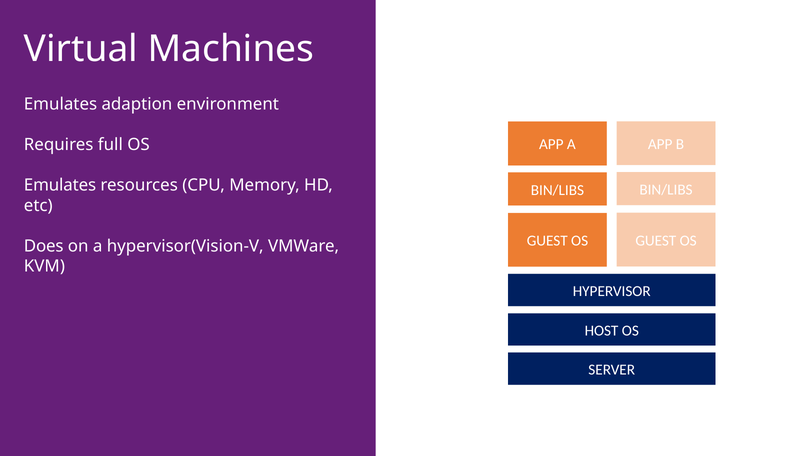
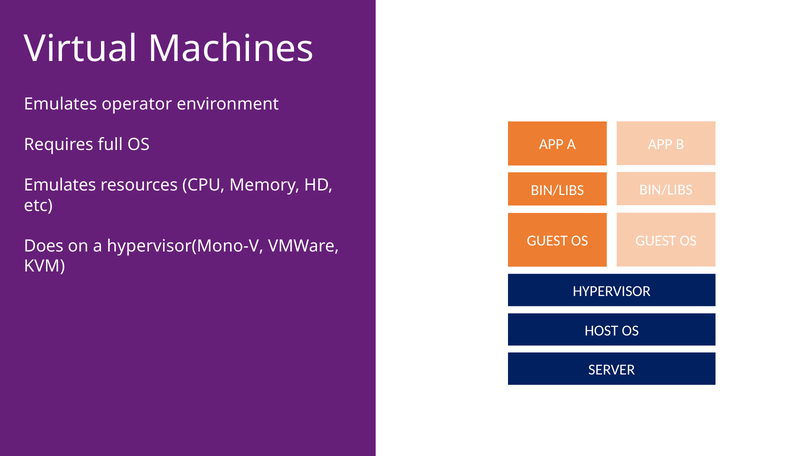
adaption: adaption -> operator
hypervisor(Vision-V: hypervisor(Vision-V -> hypervisor(Mono-V
